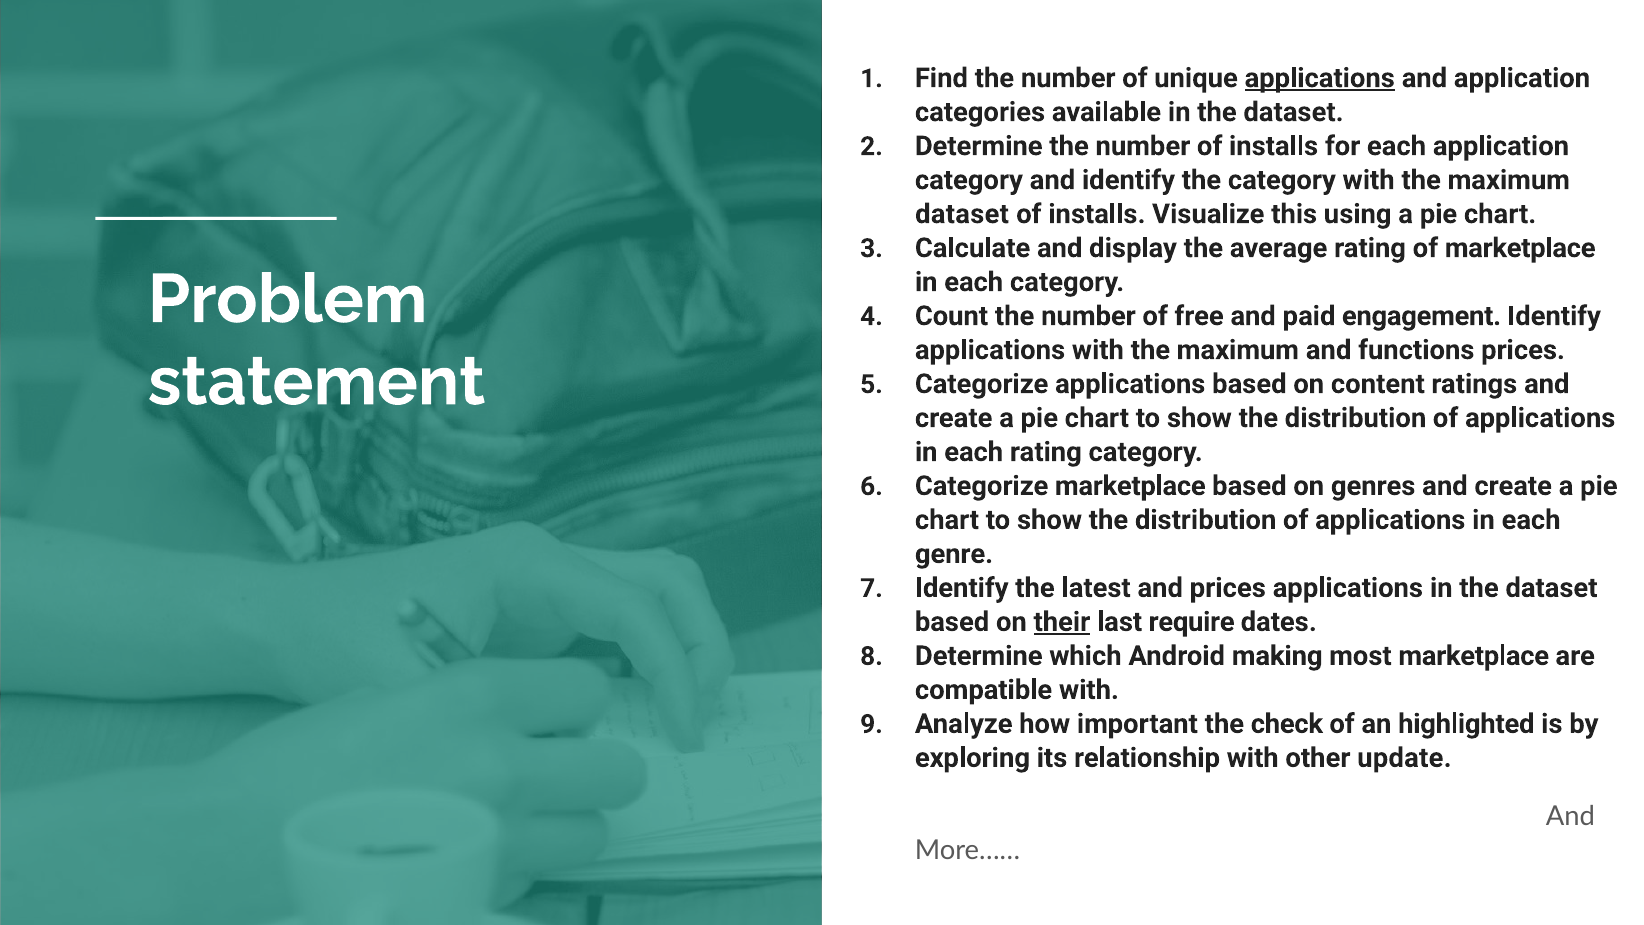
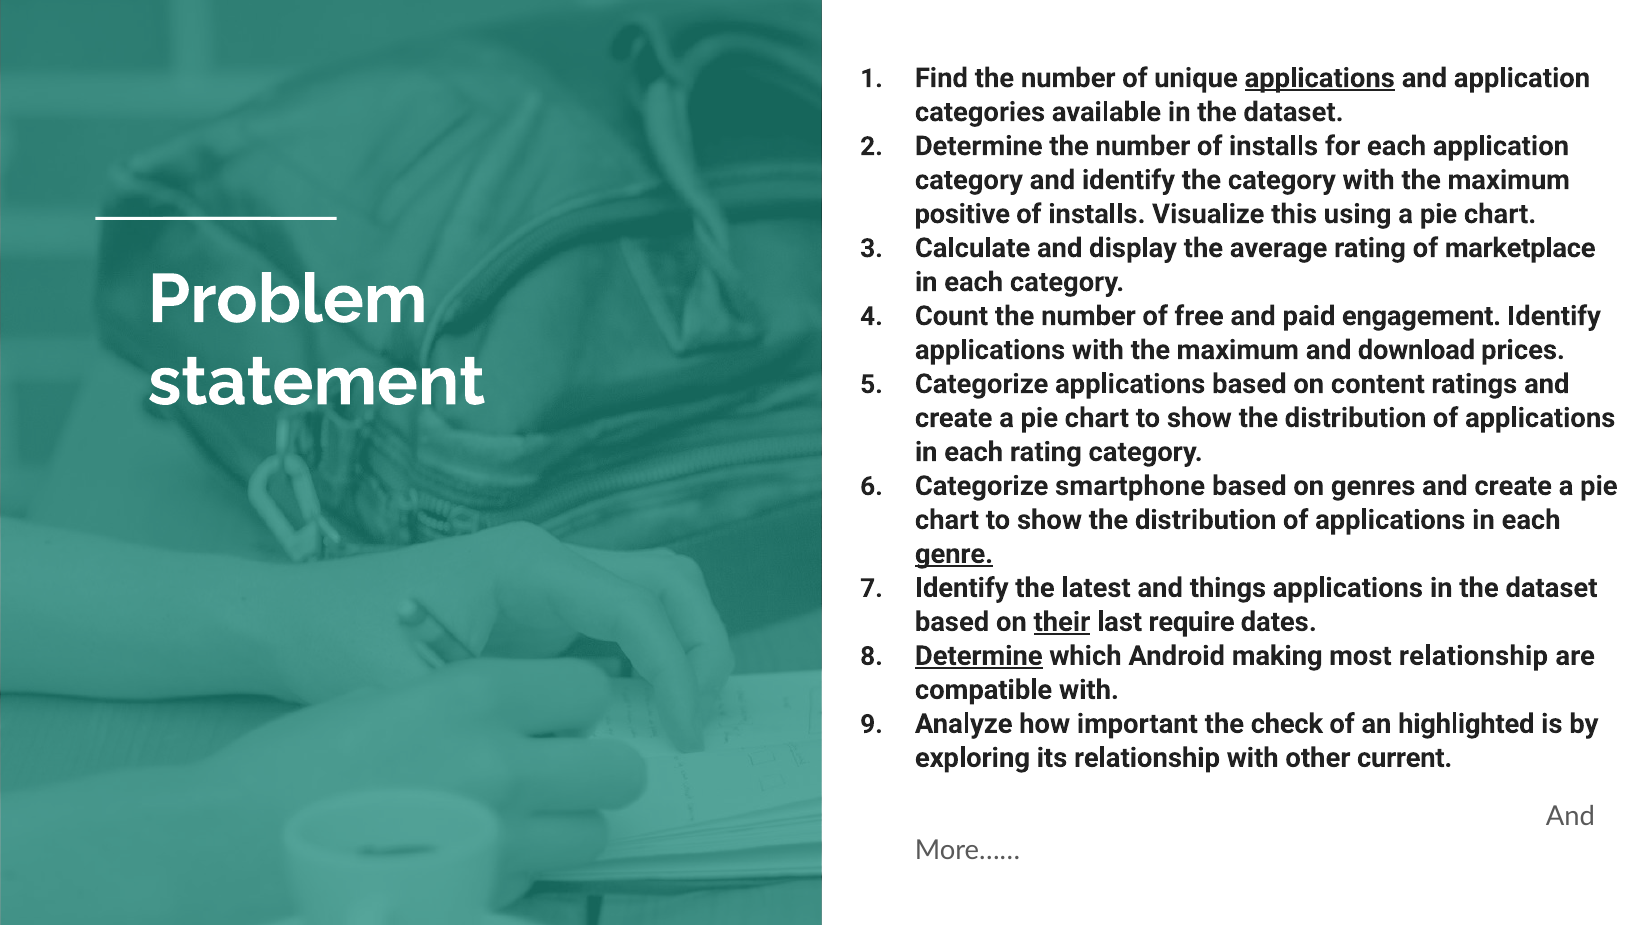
dataset at (962, 214): dataset -> positive
functions: functions -> download
Categorize marketplace: marketplace -> smartphone
genre underline: none -> present
and prices: prices -> things
Determine at (979, 656) underline: none -> present
most marketplace: marketplace -> relationship
update: update -> current
